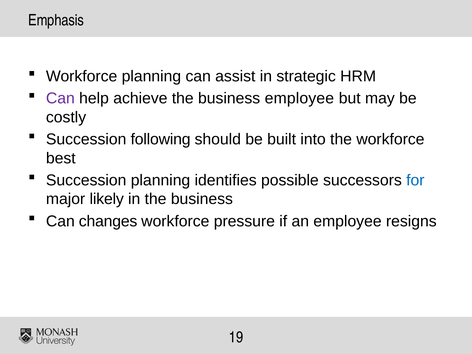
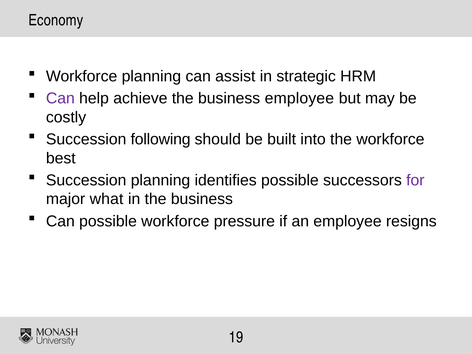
Emphasis: Emphasis -> Economy
for colour: blue -> purple
likely: likely -> what
Can changes: changes -> possible
